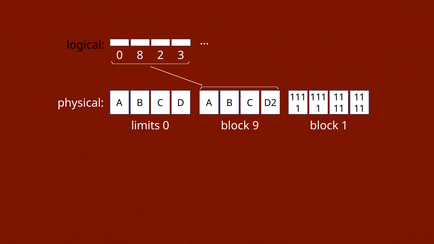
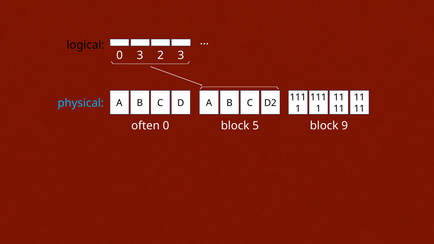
0 8: 8 -> 3
physical colour: white -> light blue
limits: limits -> often
9: 9 -> 5
block 1: 1 -> 9
